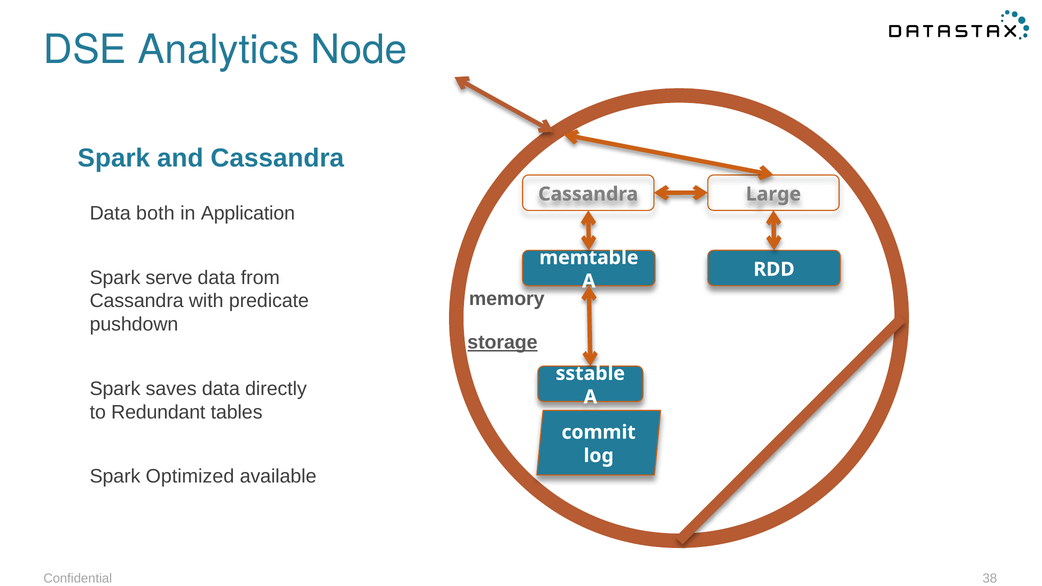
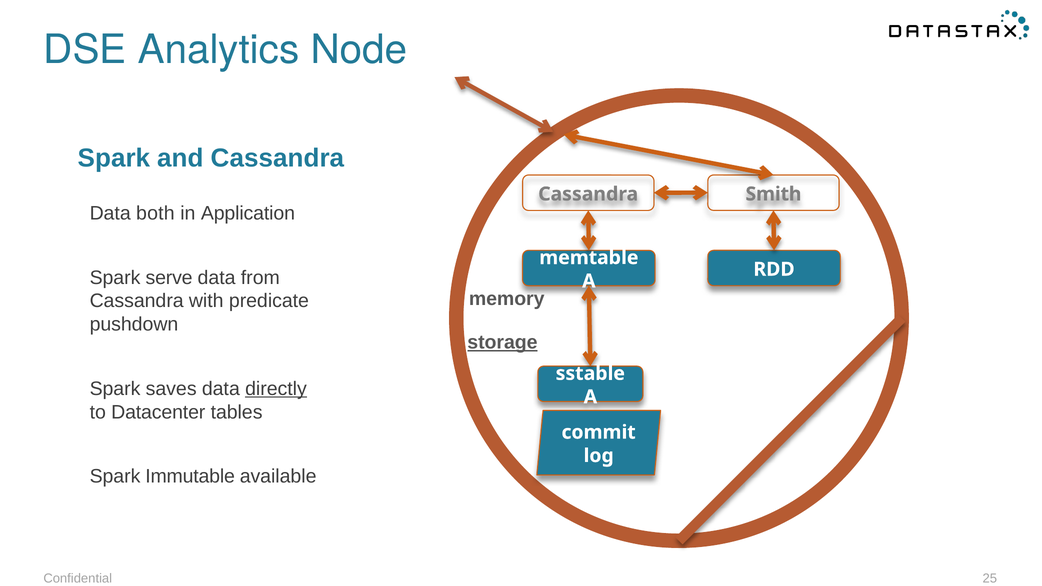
Large: Large -> Smith
directly underline: none -> present
Redundant: Redundant -> Datacenter
Optimized: Optimized -> Immutable
38: 38 -> 25
